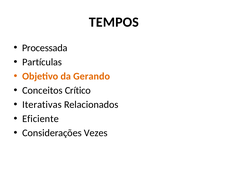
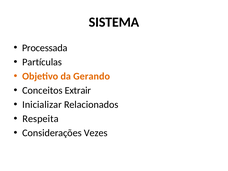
TEMPOS: TEMPOS -> SISTEMA
Crítico: Crítico -> Extrair
Iterativas: Iterativas -> Inicializar
Eficiente: Eficiente -> Respeita
